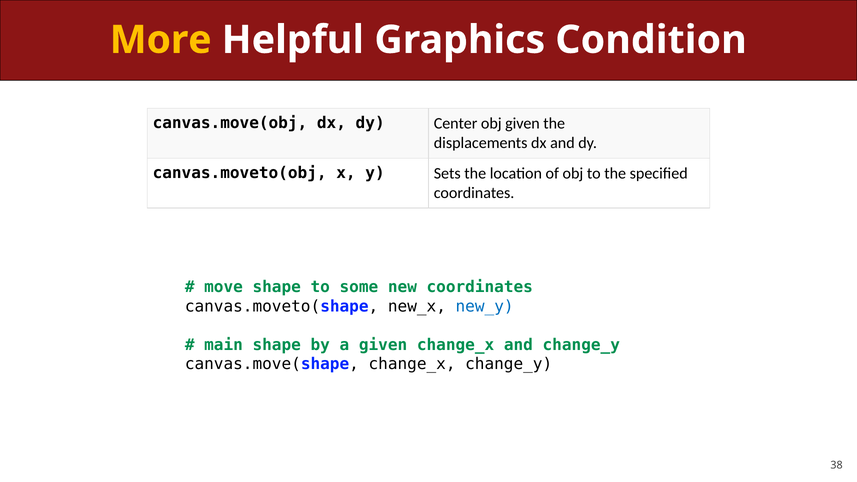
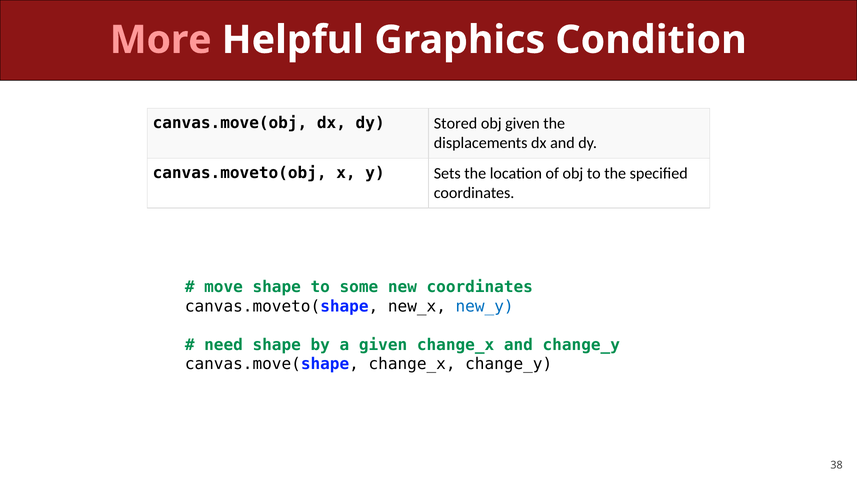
More colour: yellow -> pink
Center: Center -> Stored
main: main -> need
